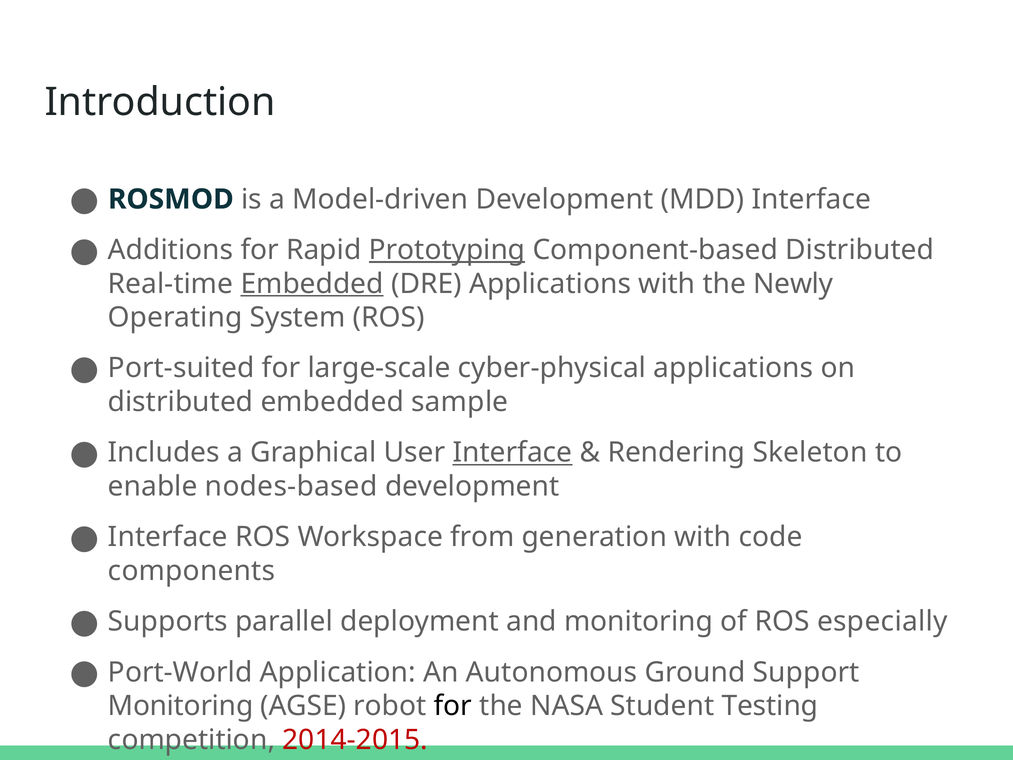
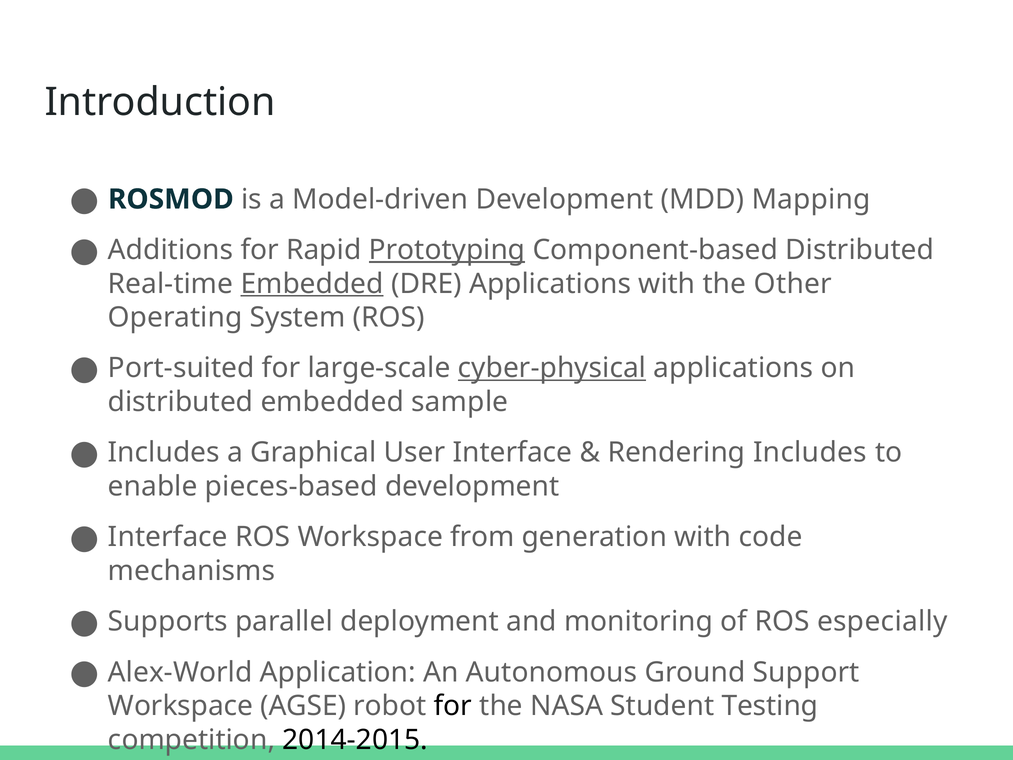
MDD Interface: Interface -> Mapping
Newly: Newly -> Other
cyber-physical underline: none -> present
Interface at (512, 453) underline: present -> none
Rendering Skeleton: Skeleton -> Includes
nodes-based: nodes-based -> pieces-based
components: components -> mechanisms
Port-World: Port-World -> Alex-World
Monitoring at (181, 706): Monitoring -> Workspace
2014-2015 colour: red -> black
